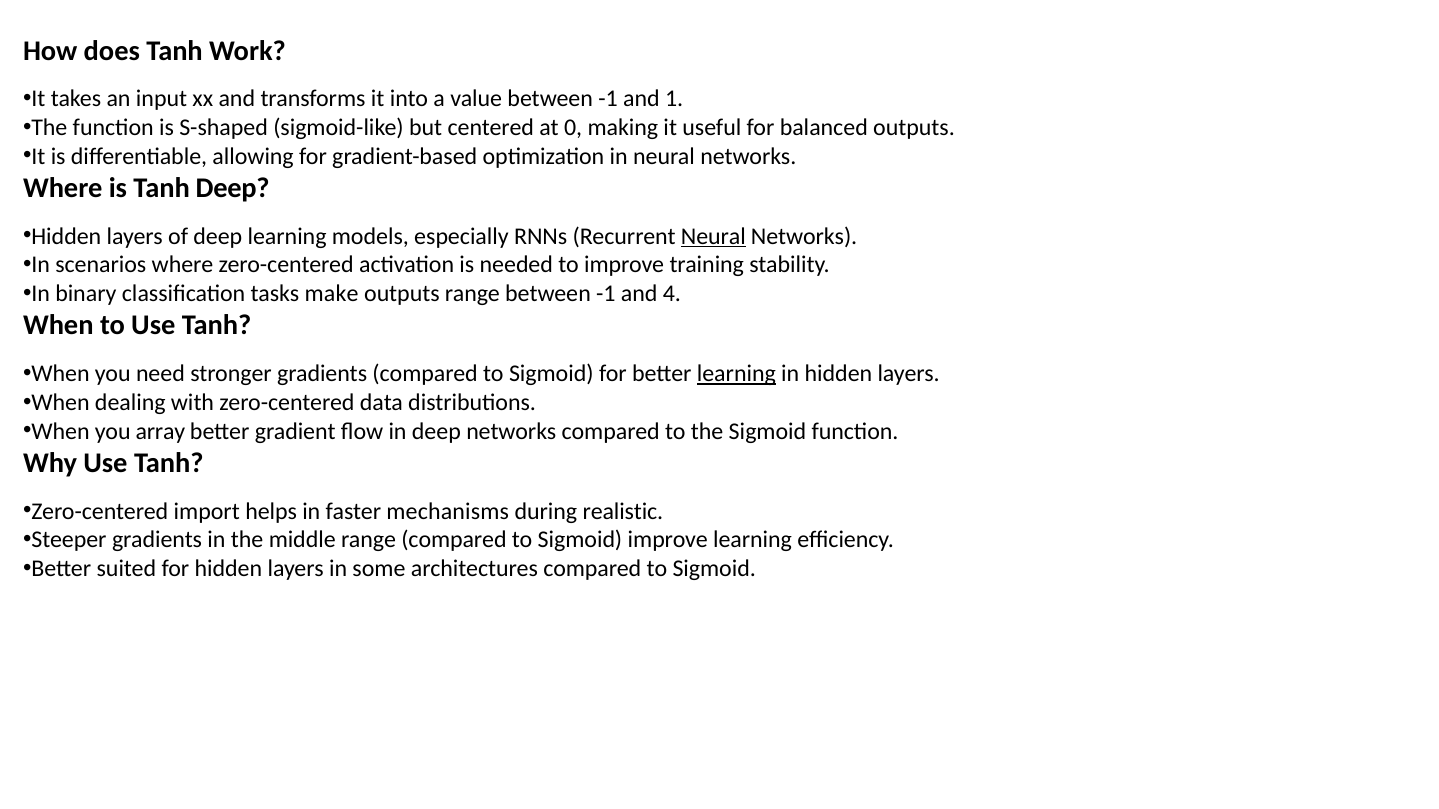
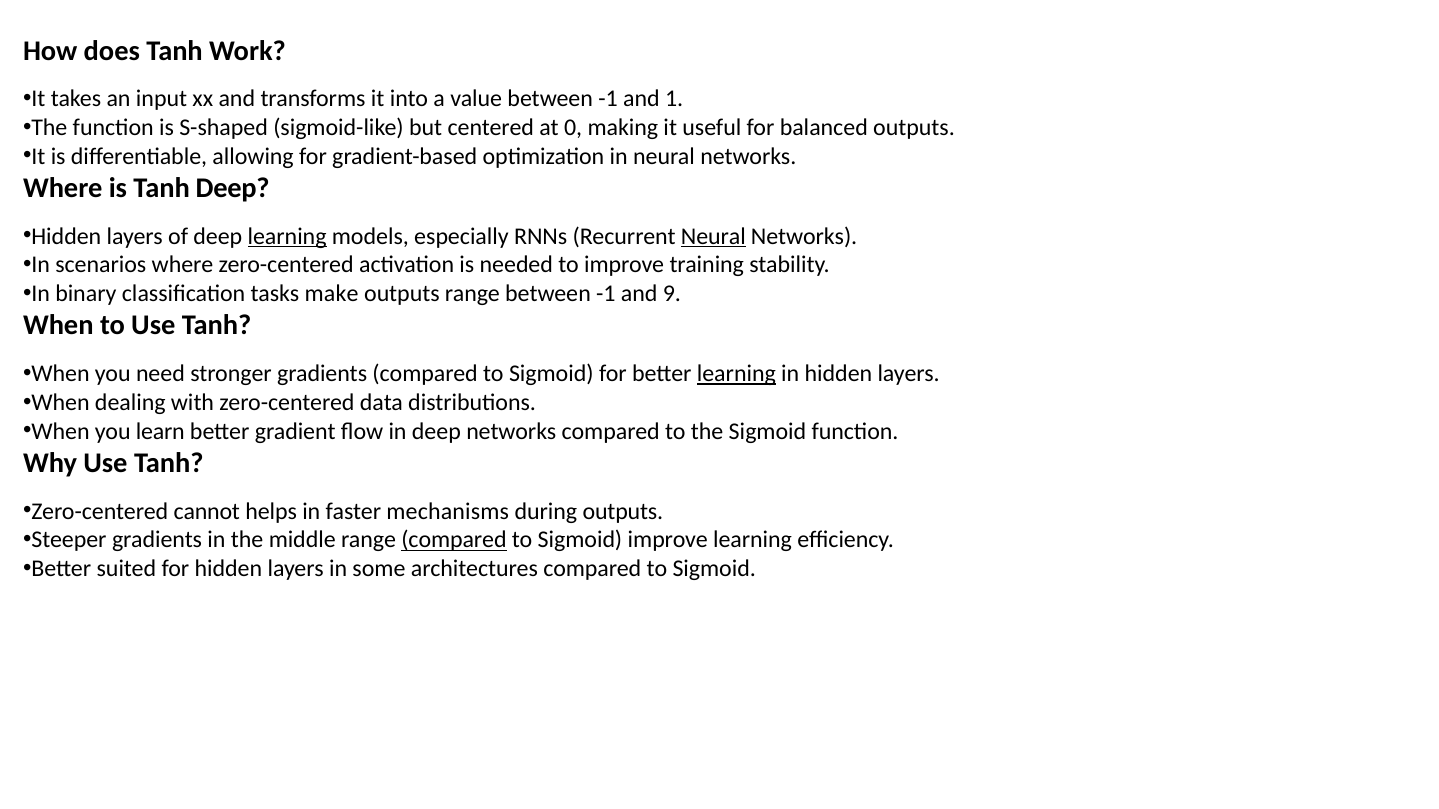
learning at (287, 236) underline: none -> present
4: 4 -> 9
array: array -> learn
import: import -> cannot
during realistic: realistic -> outputs
compared at (454, 540) underline: none -> present
